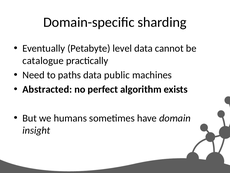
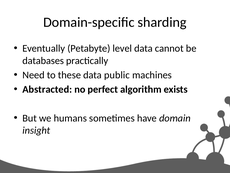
catalogue: catalogue -> databases
paths: paths -> these
